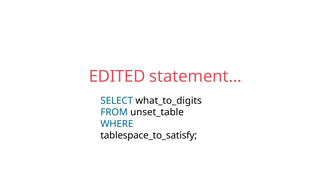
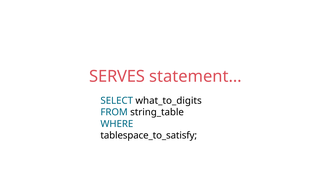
EDITED: EDITED -> SERVES
unset_table: unset_table -> string_table
